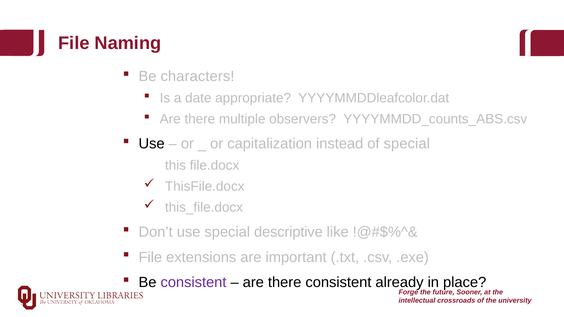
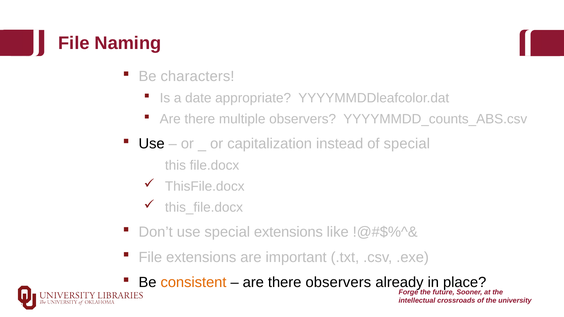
special descriptive: descriptive -> extensions
consistent at (193, 283) colour: purple -> orange
there consistent: consistent -> observers
